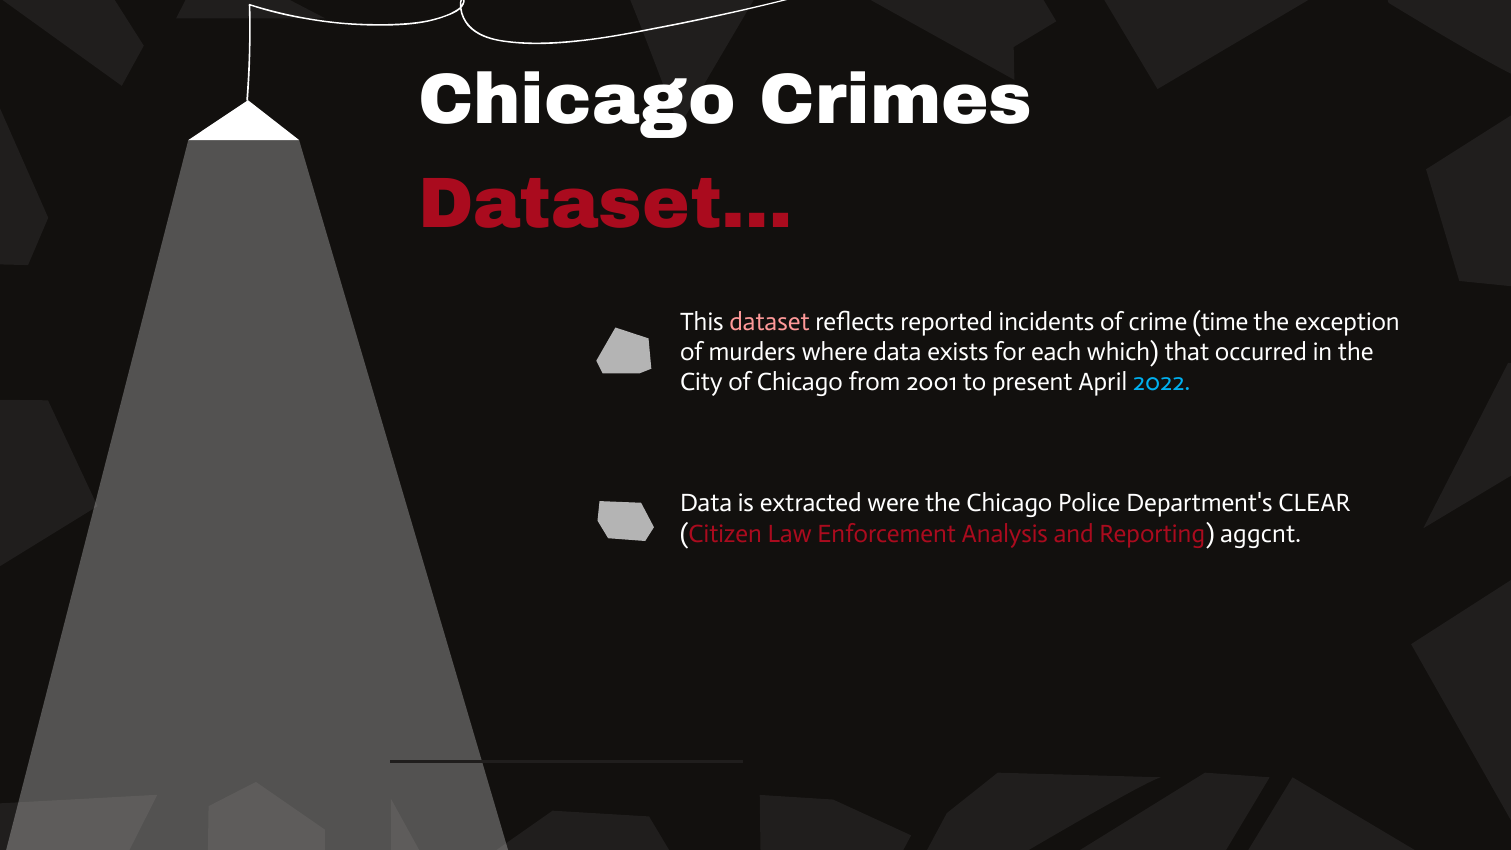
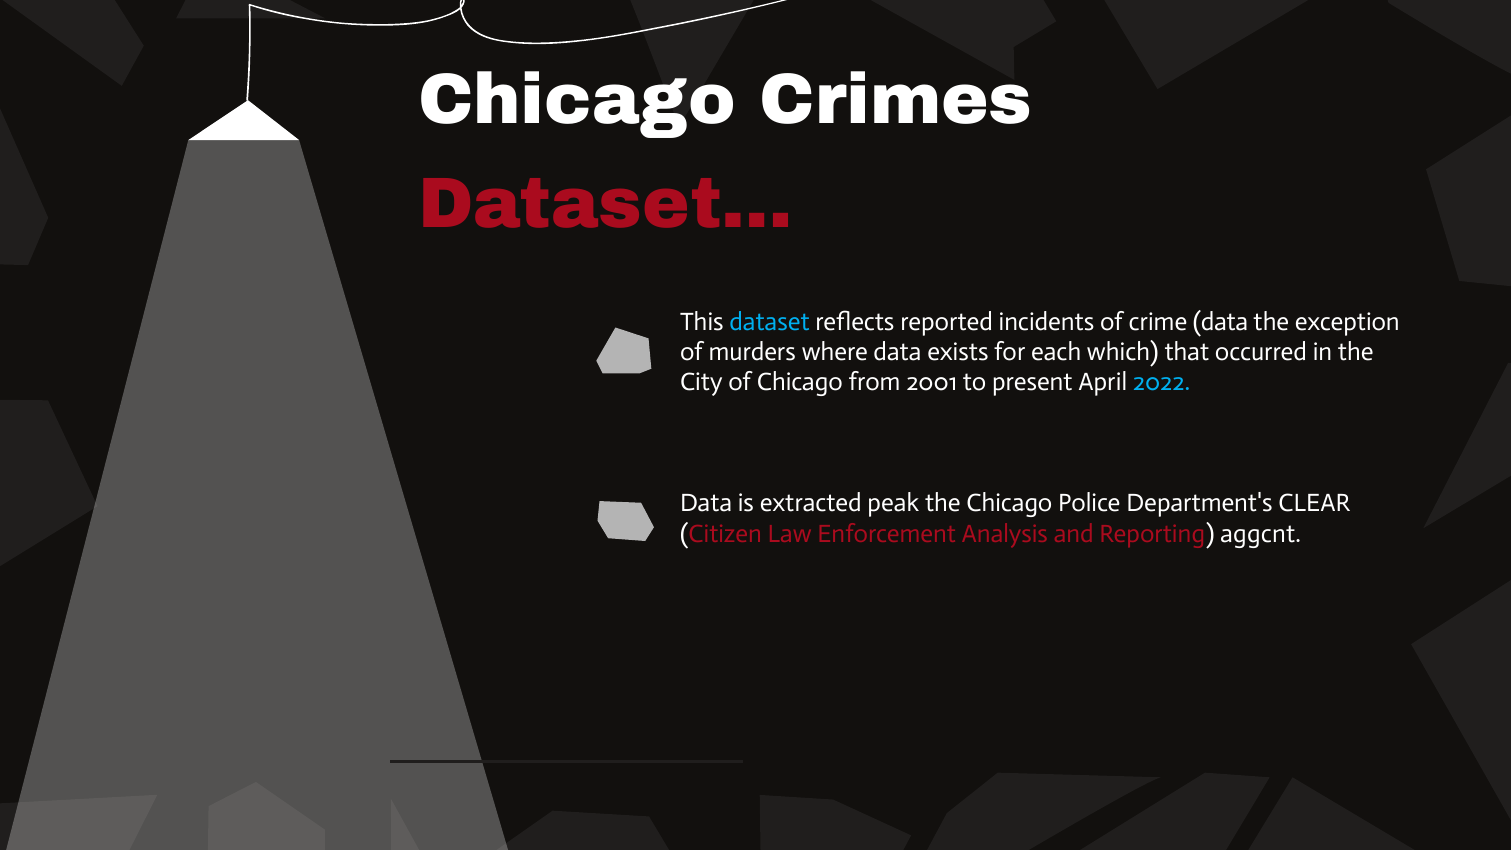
dataset colour: pink -> light blue
crime time: time -> data
were: were -> peak
